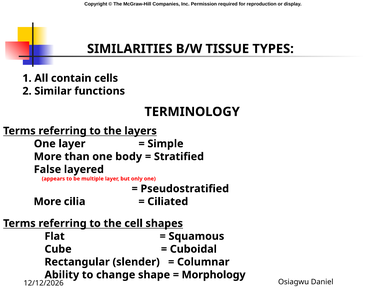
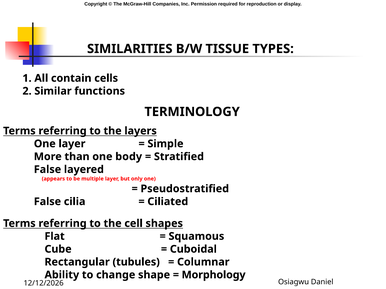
More at (47, 202): More -> False
slender: slender -> tubules
